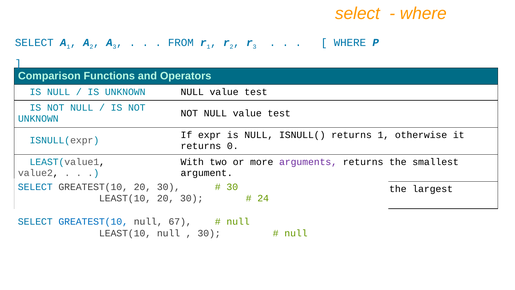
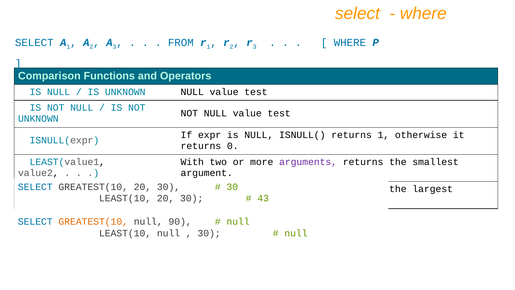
24: 24 -> 43
GREATEST(10 at (93, 221) colour: blue -> orange
67: 67 -> 90
